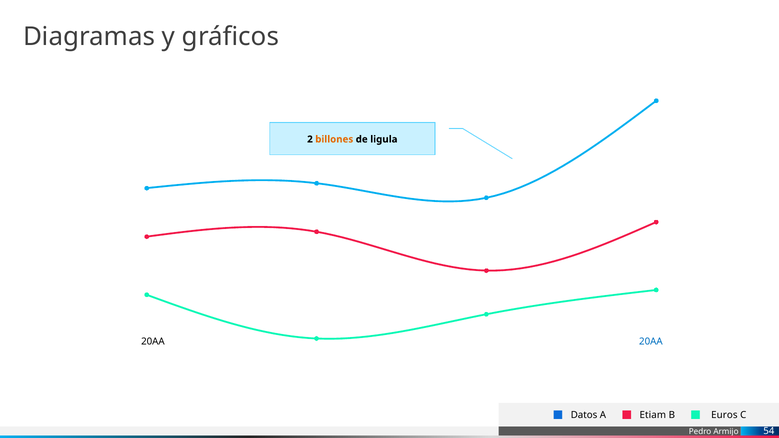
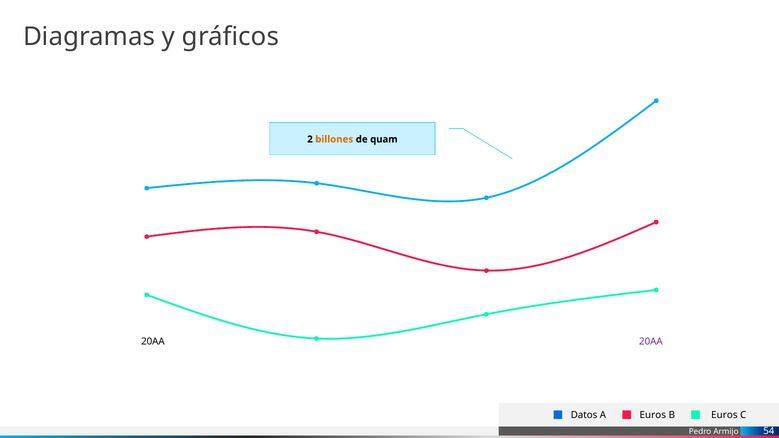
ligula: ligula -> quam
20AA at (651, 341) colour: blue -> purple
A Etiam: Etiam -> Euros
